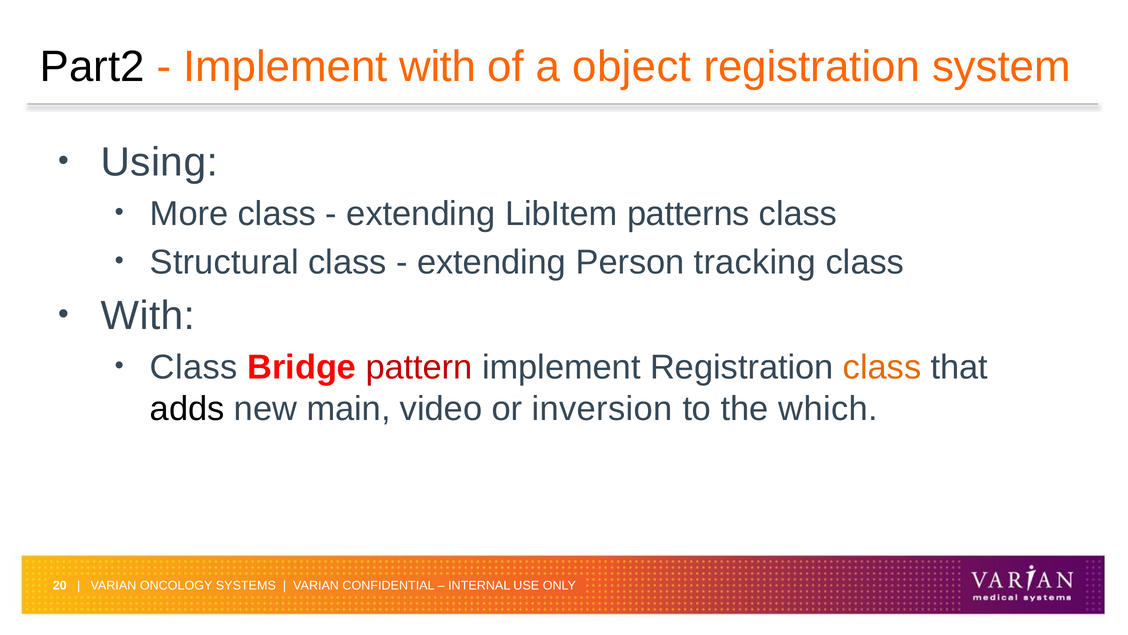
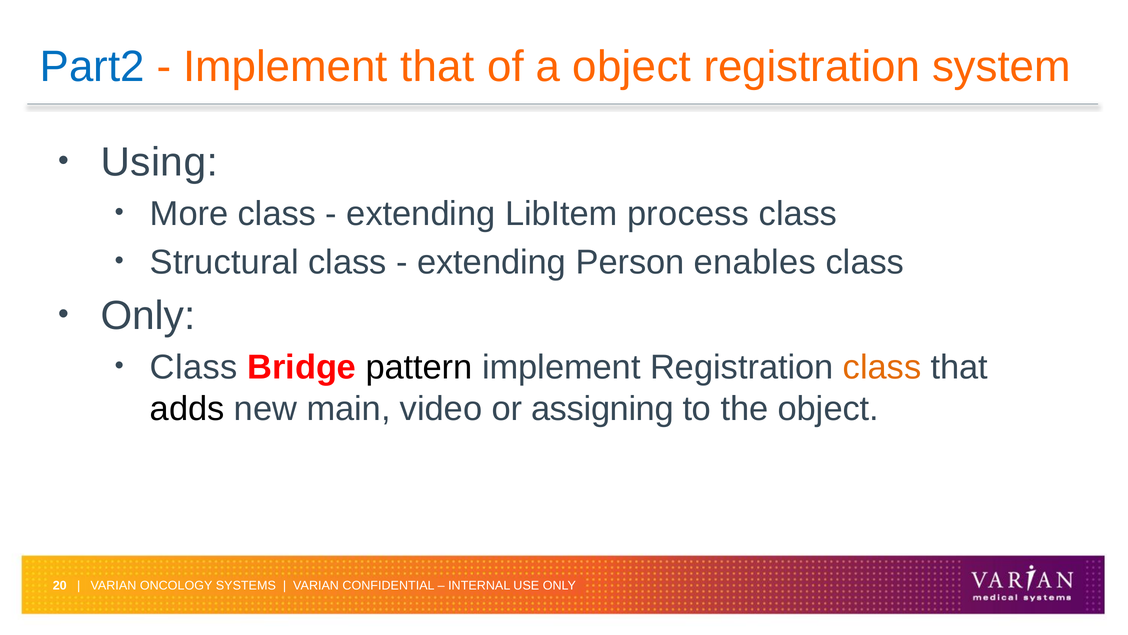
Part2 colour: black -> blue
Implement with: with -> that
patterns: patterns -> process
tracking: tracking -> enables
With at (148, 316): With -> Only
pattern colour: red -> black
inversion: inversion -> assigning
the which: which -> object
